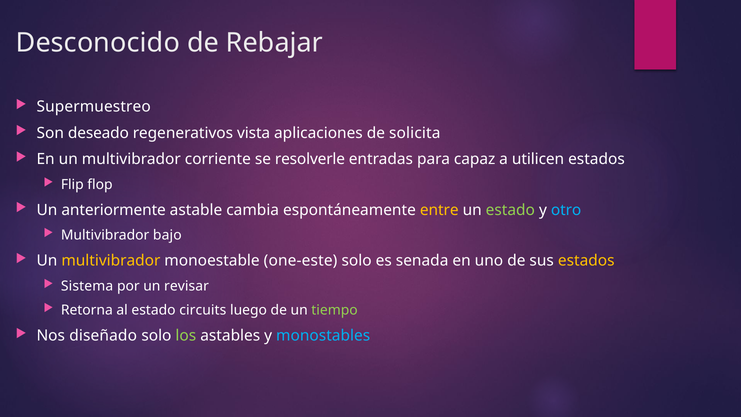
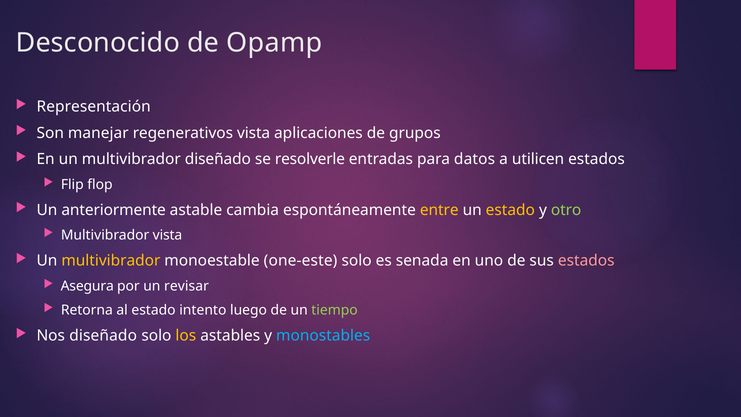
Rebajar: Rebajar -> Opamp
Supermuestreo: Supermuestreo -> Representación
deseado: deseado -> manejar
solicita: solicita -> grupos
multivibrador corriente: corriente -> diseñado
capaz: capaz -> datos
estado at (510, 210) colour: light green -> yellow
otro colour: light blue -> light green
Multivibrador bajo: bajo -> vista
estados at (586, 261) colour: yellow -> pink
Sistema: Sistema -> Asegura
circuits: circuits -> intento
los colour: light green -> yellow
